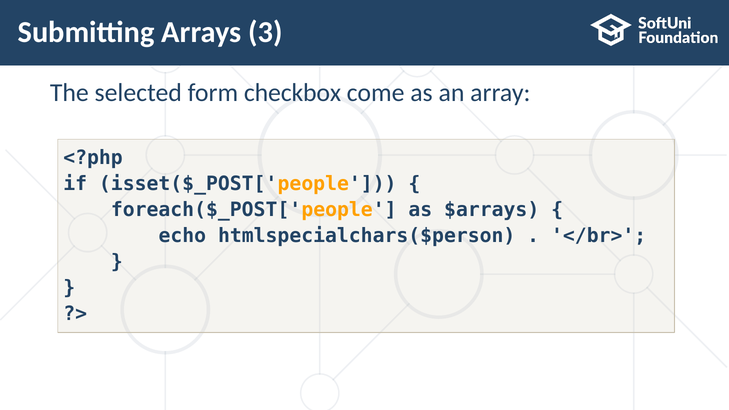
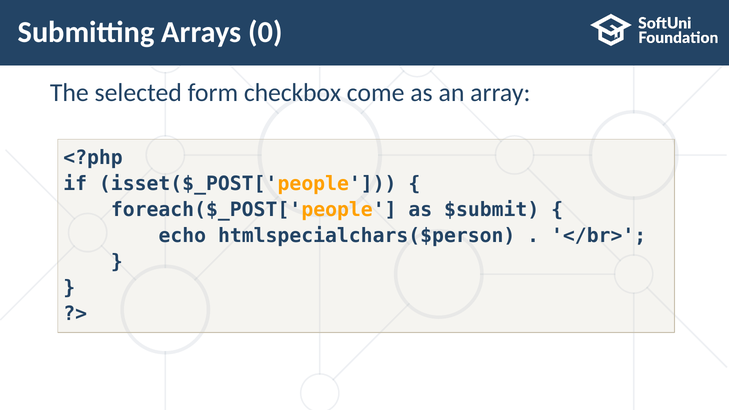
3: 3 -> 0
$arrays: $arrays -> $submit
